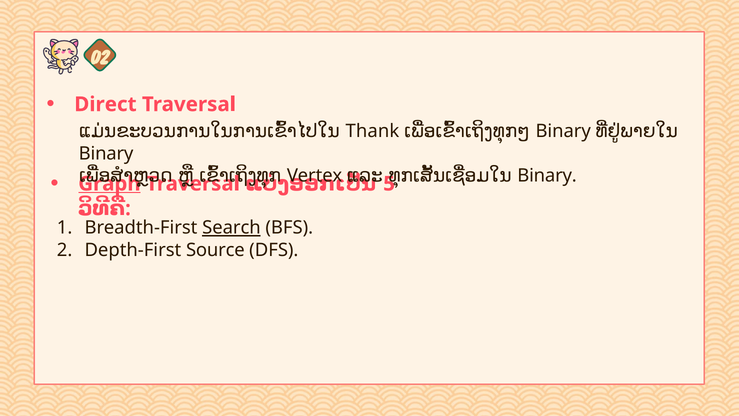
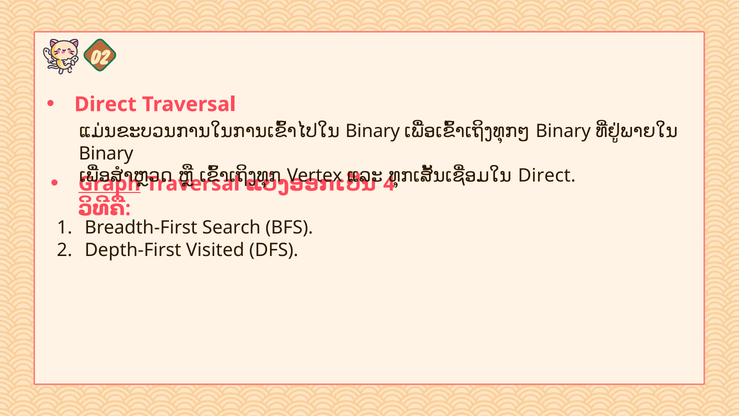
Thank at (372, 131): Thank -> Binary
Binary at (547, 176): Binary -> Direct
5: 5 -> 4
Search underline: present -> none
Source: Source -> Visited
